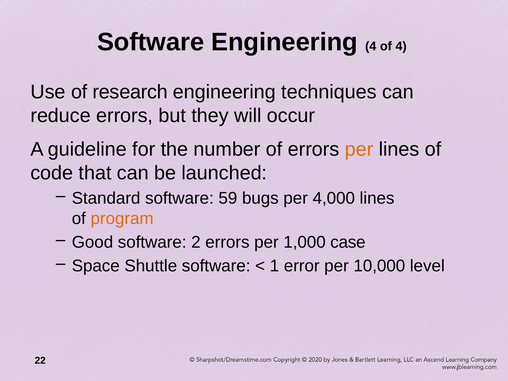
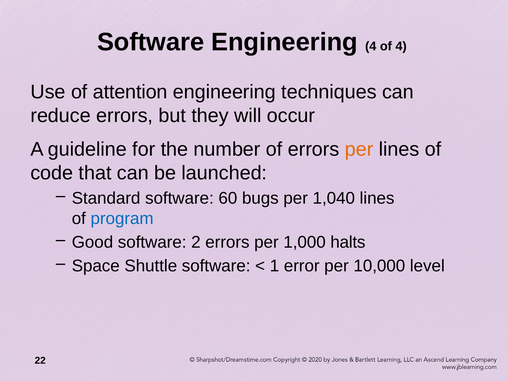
research: research -> attention
59: 59 -> 60
4,000: 4,000 -> 1,040
program colour: orange -> blue
case: case -> halts
